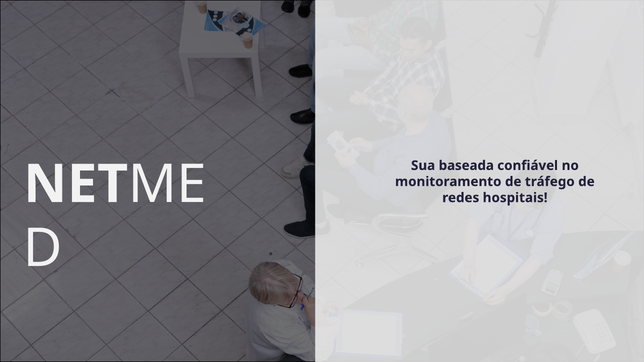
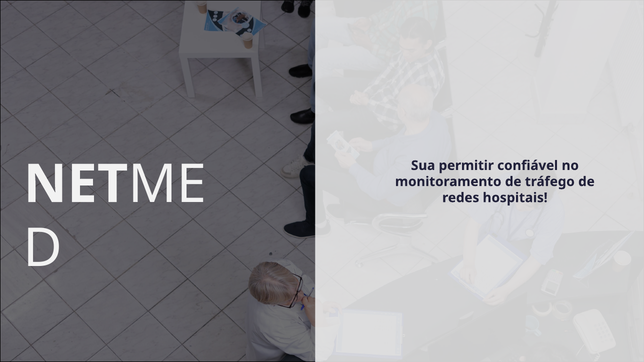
baseada: baseada -> permitir
